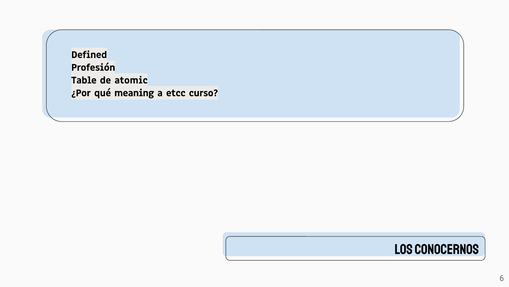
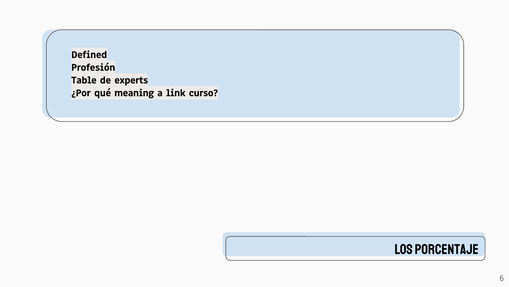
atomic: atomic -> experts
etcc: etcc -> link
Conocernos: Conocernos -> Porcentaje
